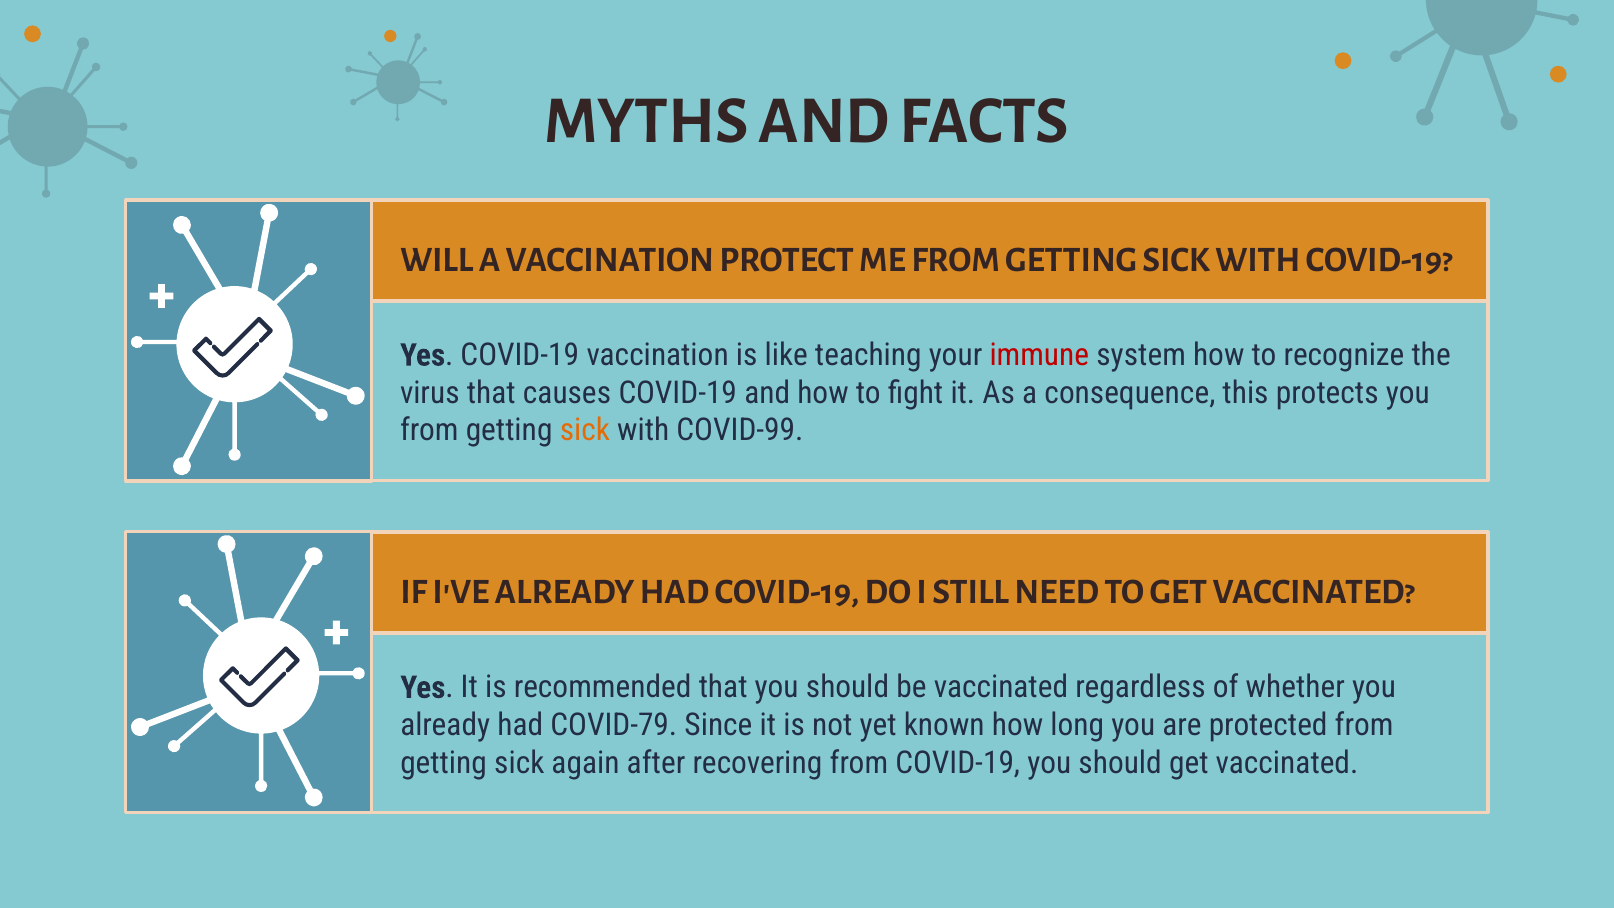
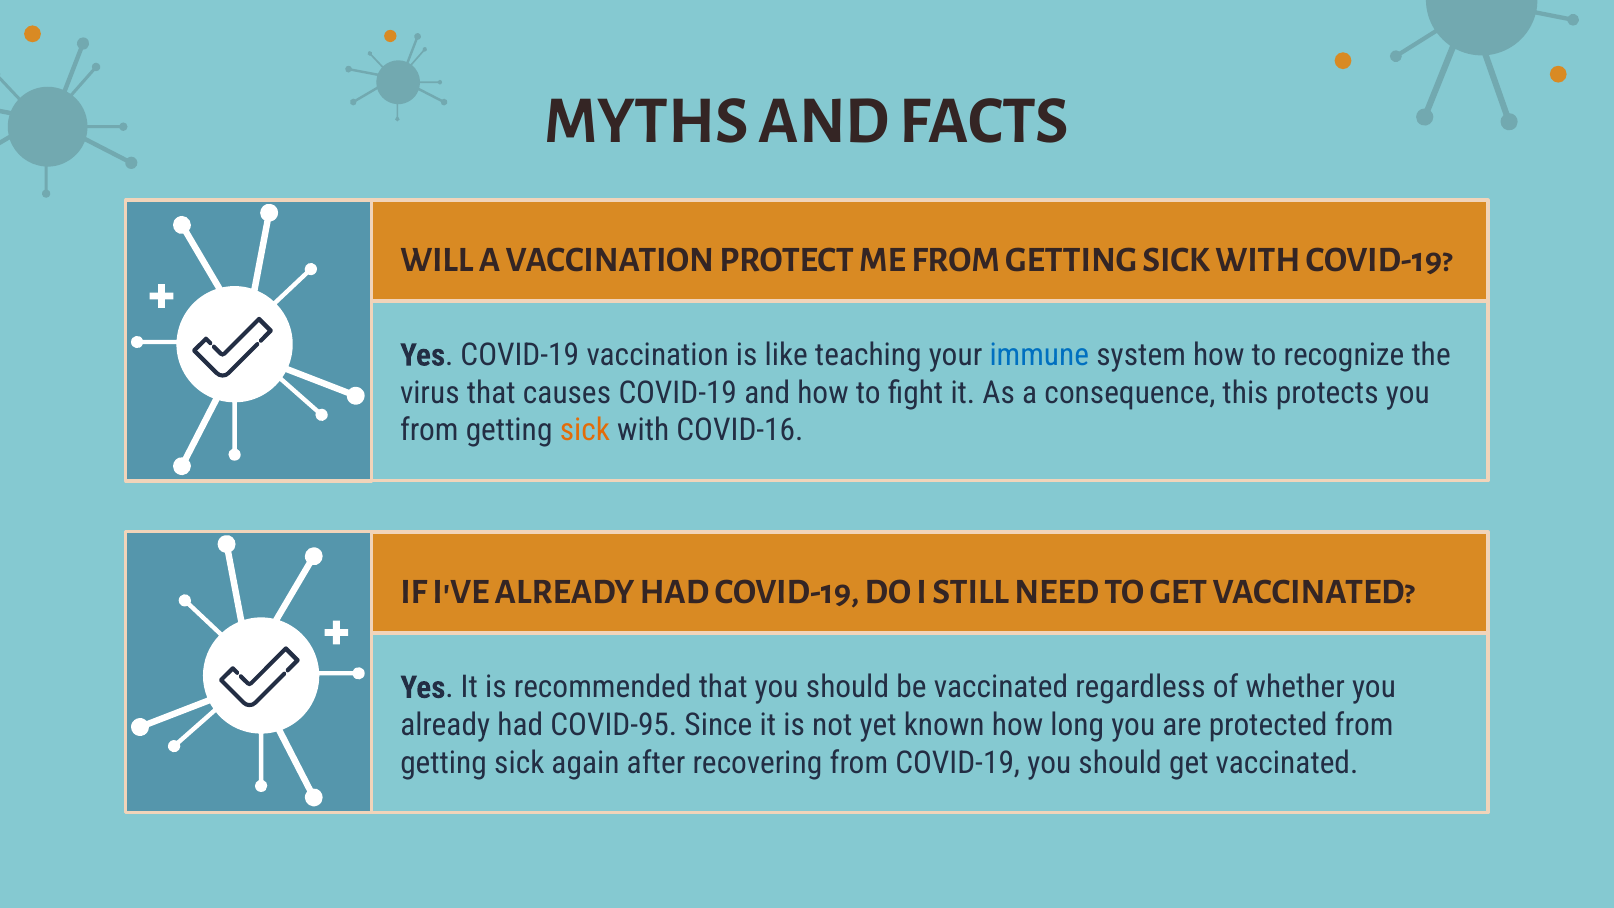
immune colour: red -> blue
COVID-99: COVID-99 -> COVID-16
COVID-79: COVID-79 -> COVID-95
